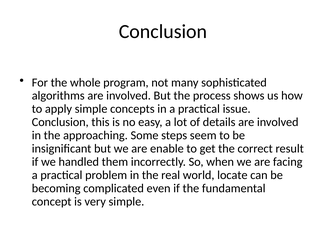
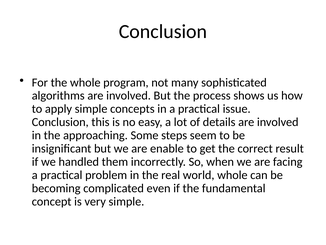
world locate: locate -> whole
